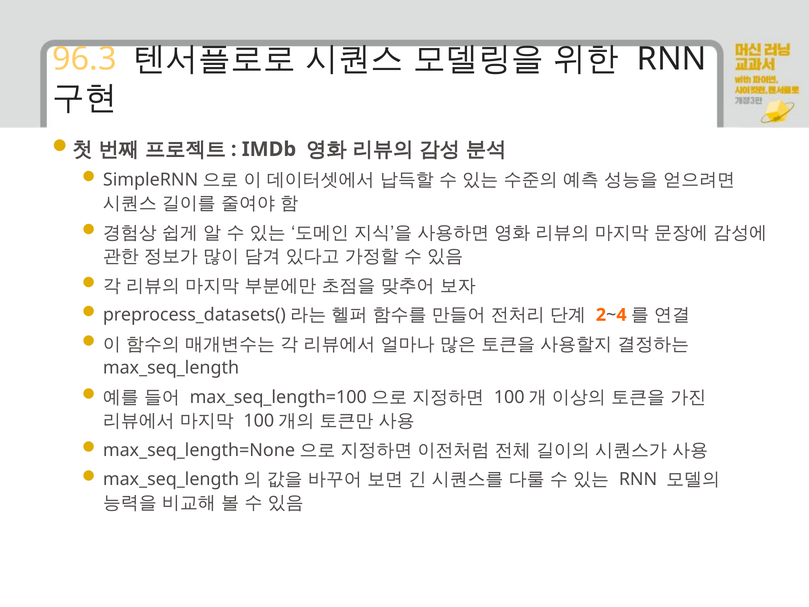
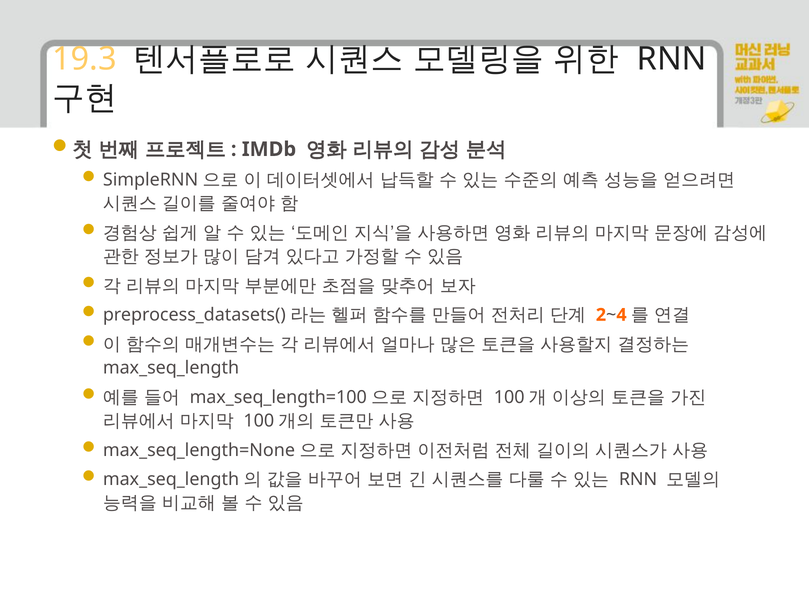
96.3: 96.3 -> 19.3
